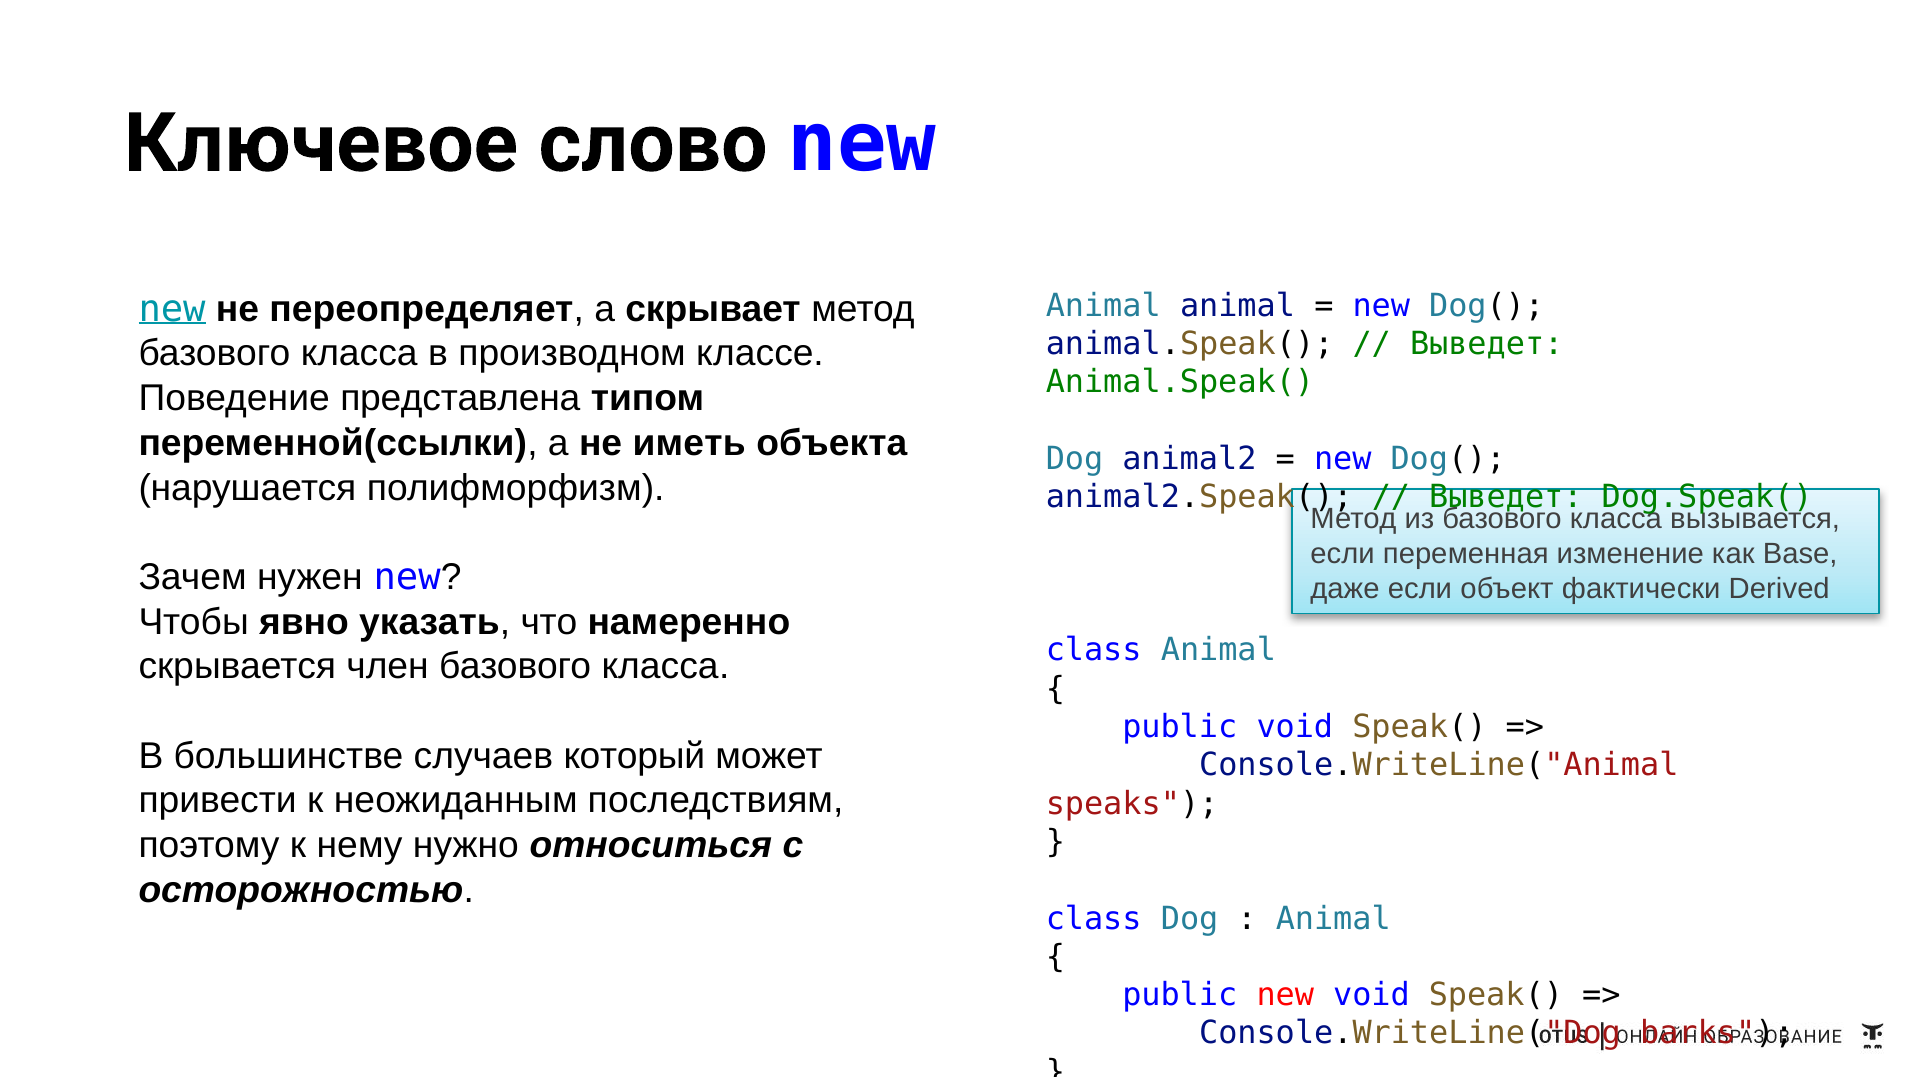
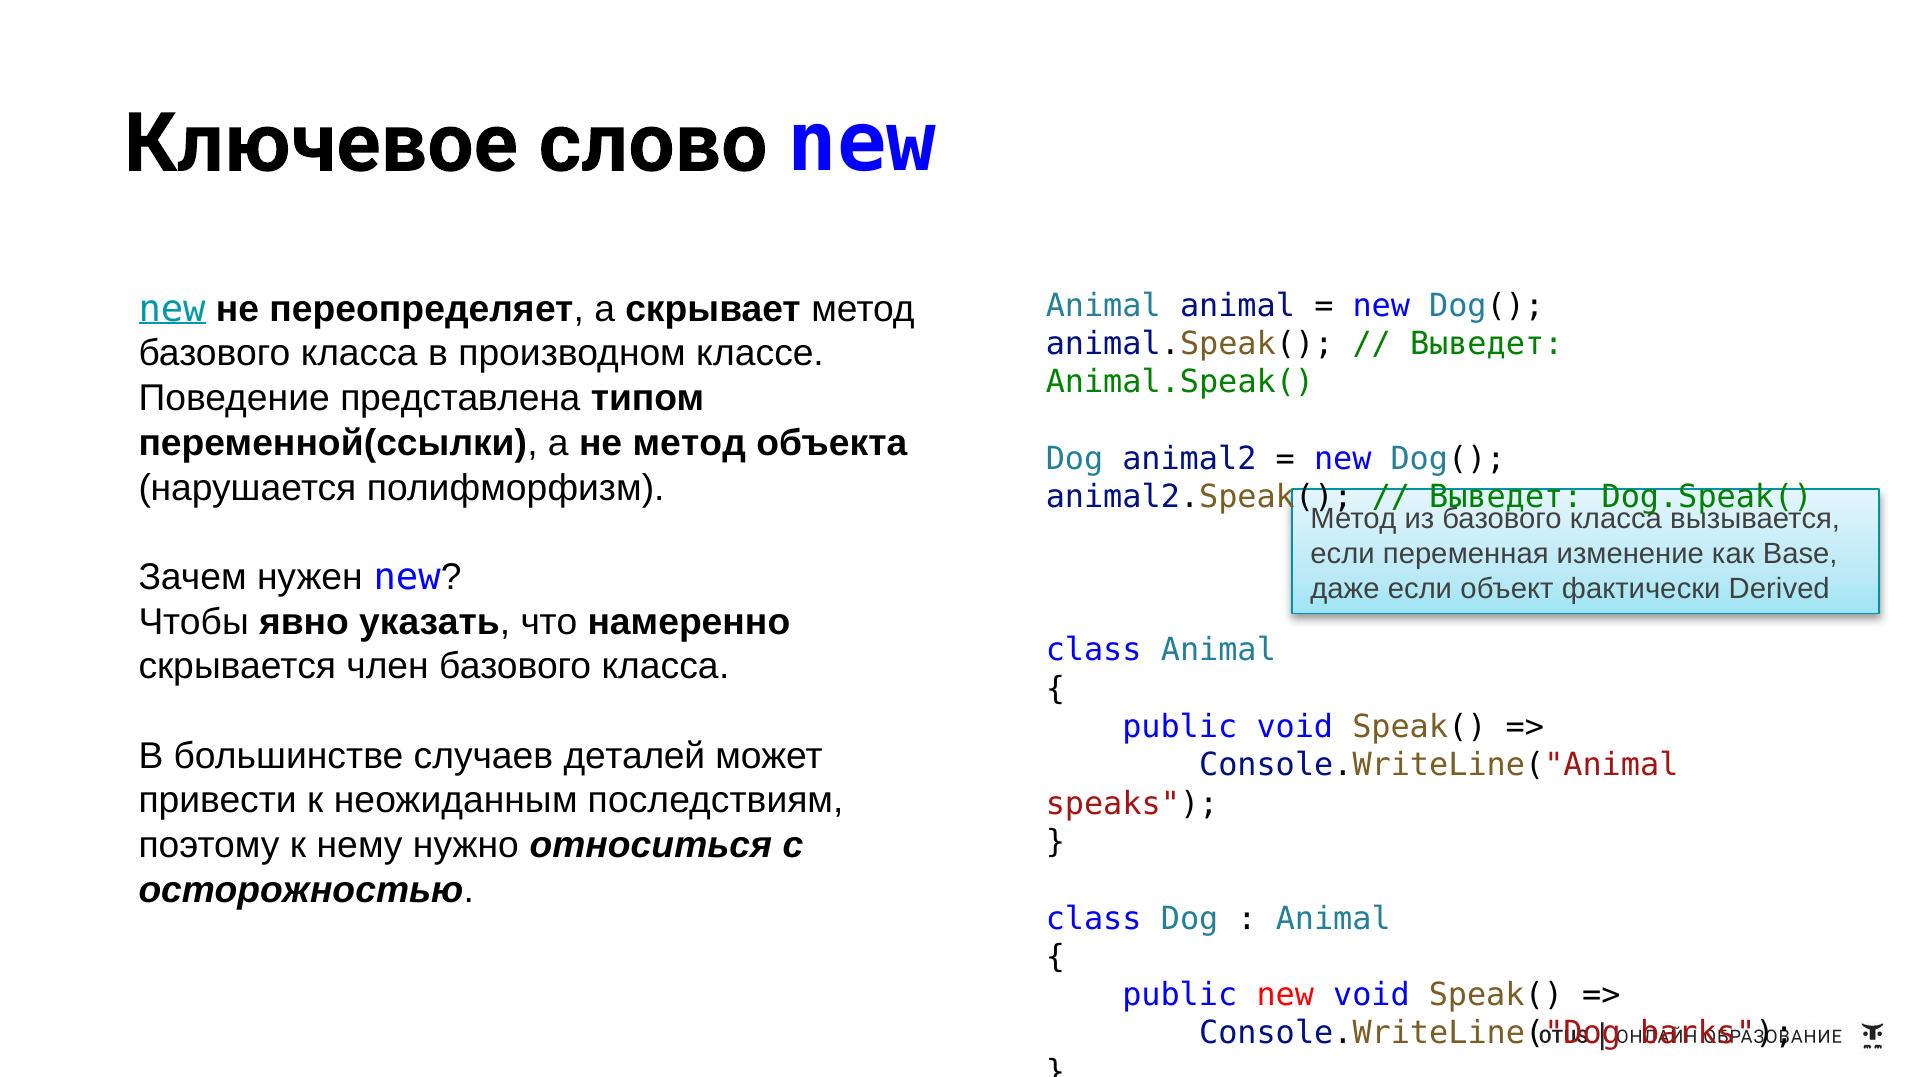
не иметь: иметь -> метод
который: который -> деталей
